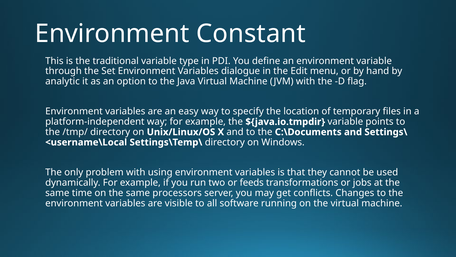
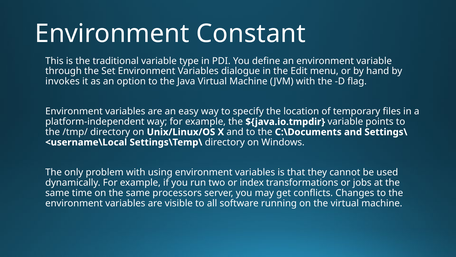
analytic: analytic -> invokes
feeds: feeds -> index
